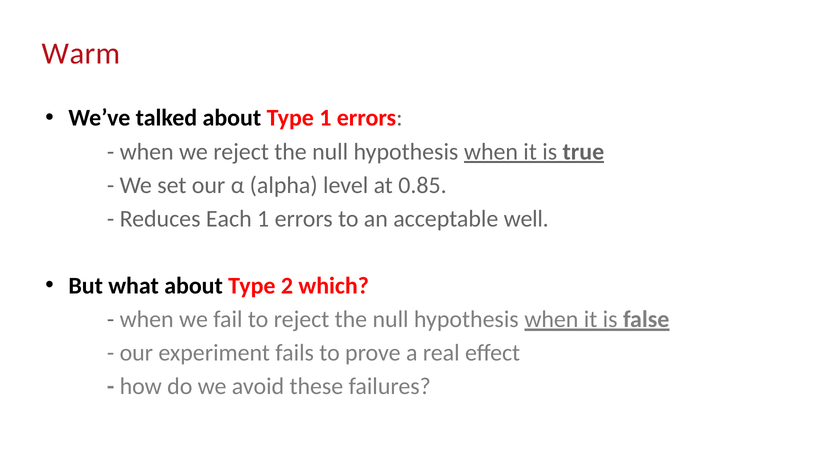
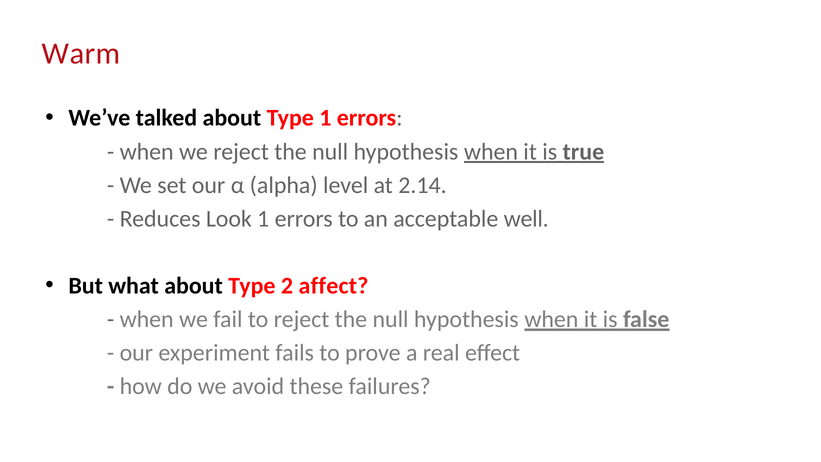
0.85: 0.85 -> 2.14
Each: Each -> Look
which: which -> affect
